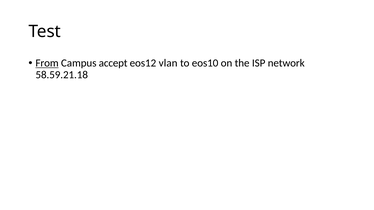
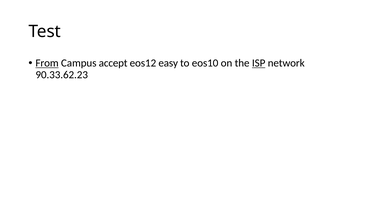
vlan: vlan -> easy
ISP underline: none -> present
58.59.21.18: 58.59.21.18 -> 90.33.62.23
